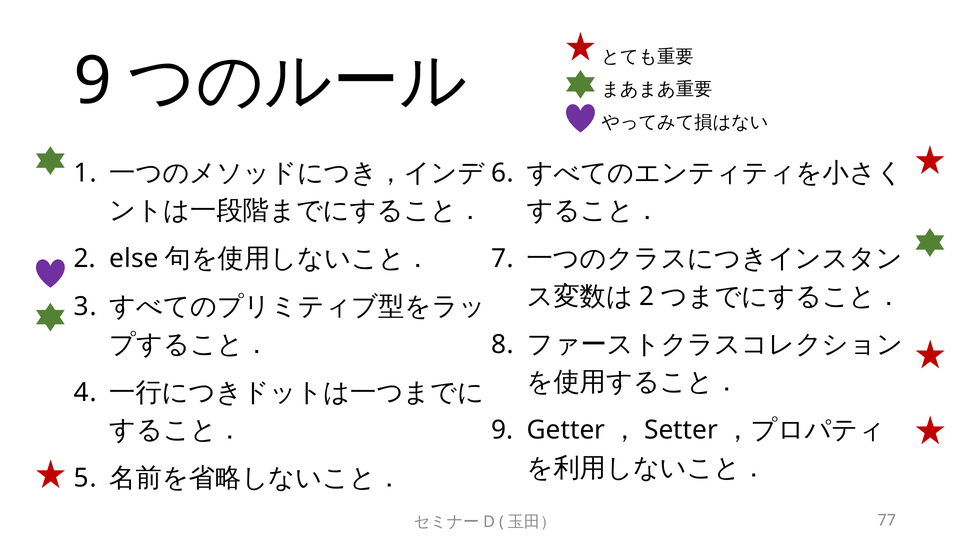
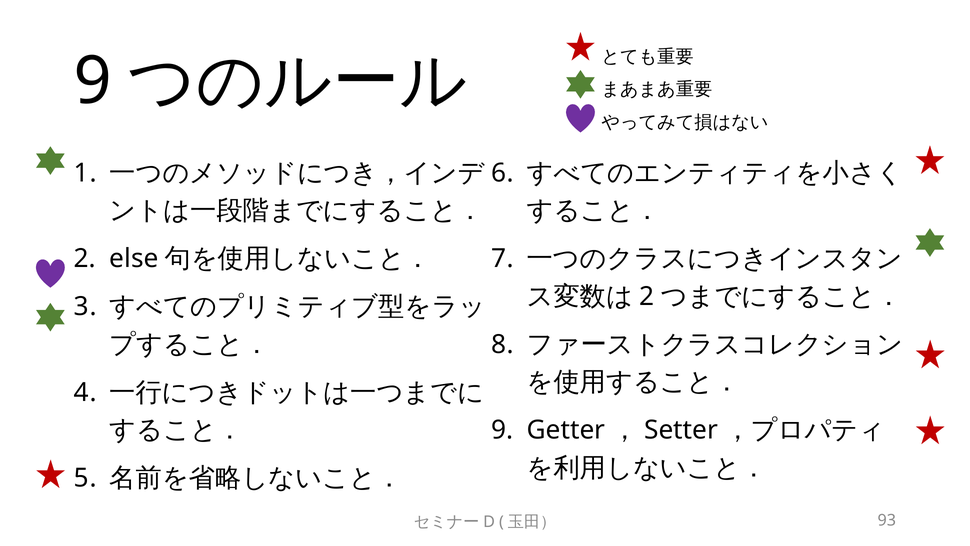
77: 77 -> 93
